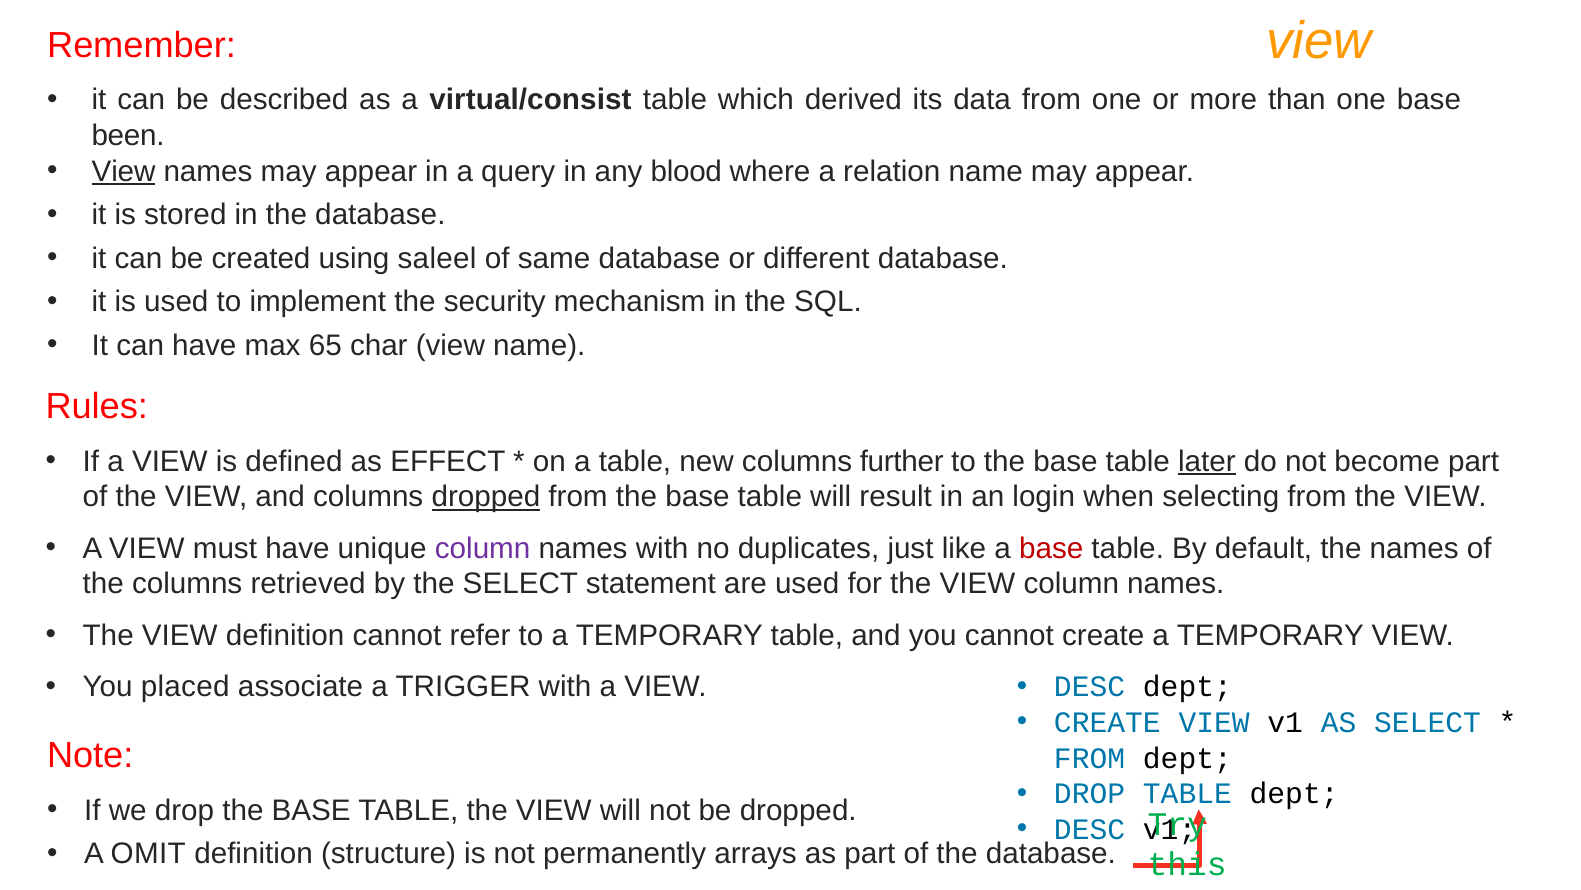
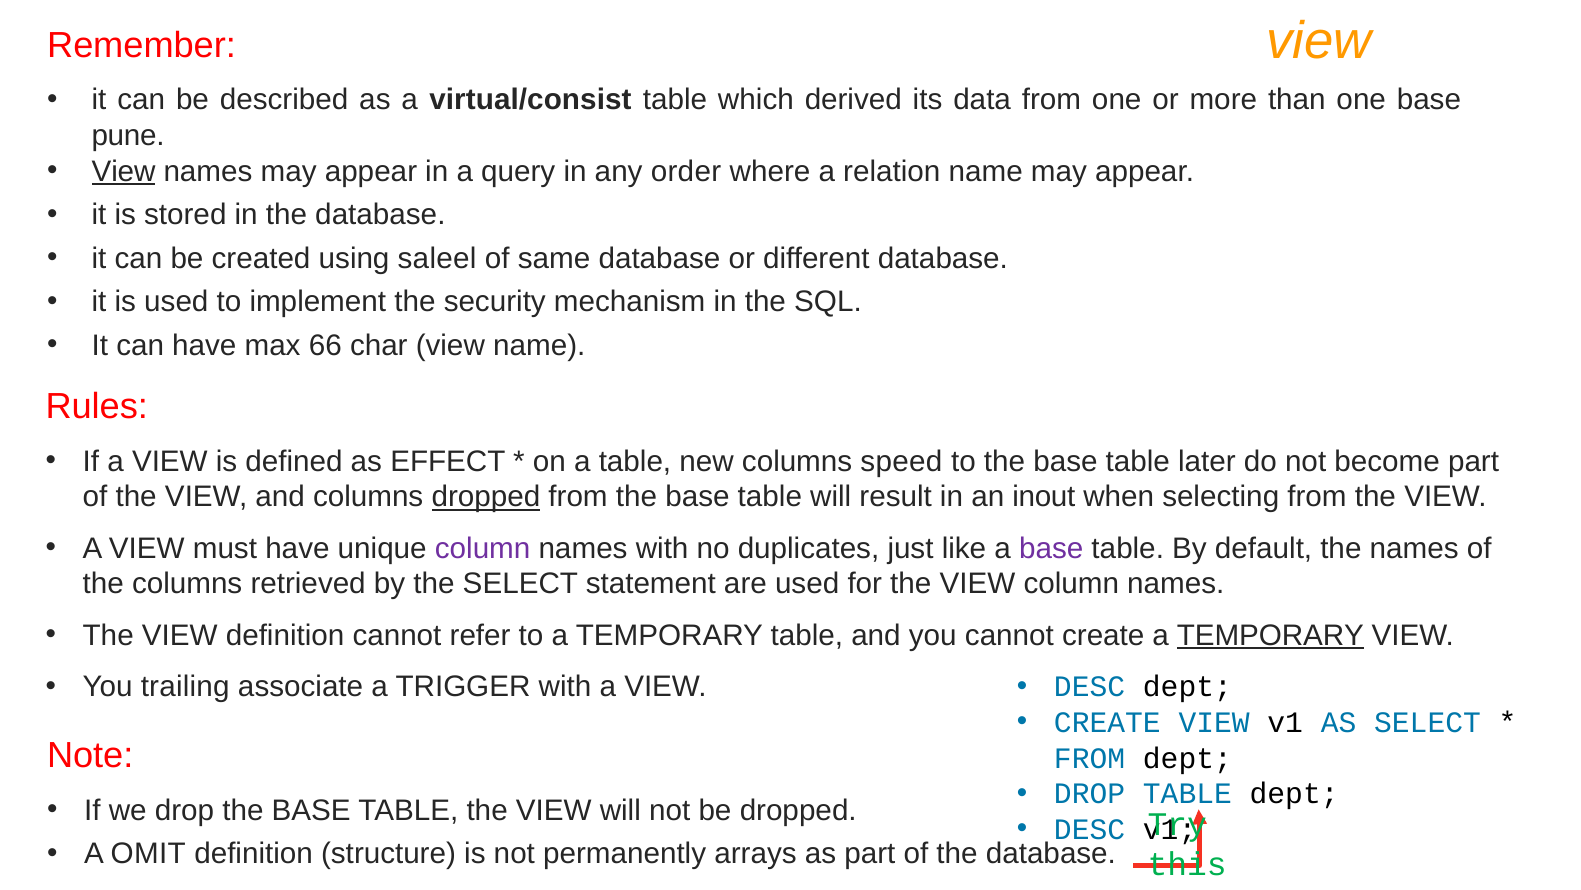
been: been -> pune
blood: blood -> order
65: 65 -> 66
further: further -> speed
later underline: present -> none
login: login -> inout
base at (1051, 548) colour: red -> purple
TEMPORARY at (1270, 635) underline: none -> present
placed: placed -> trailing
